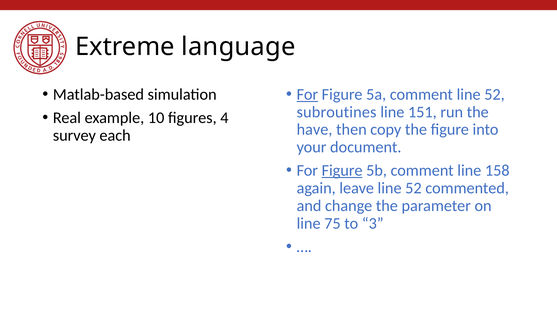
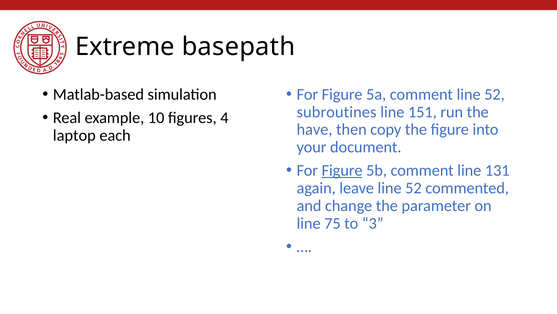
language: language -> basepath
For at (307, 94) underline: present -> none
survey: survey -> laptop
158: 158 -> 131
